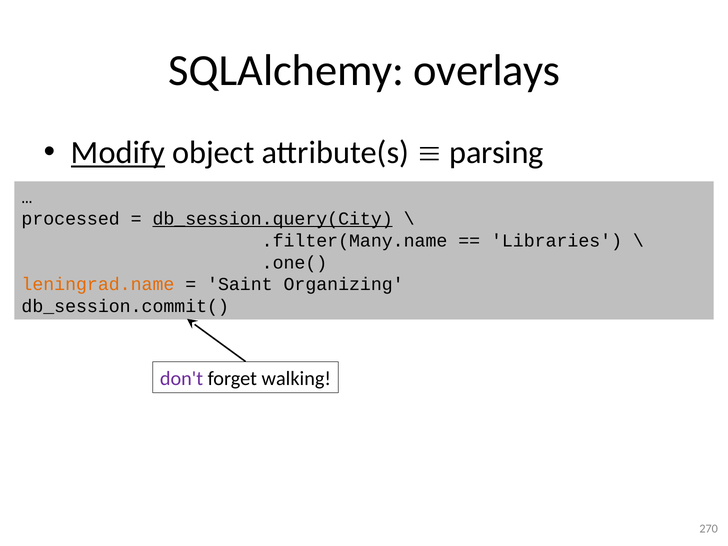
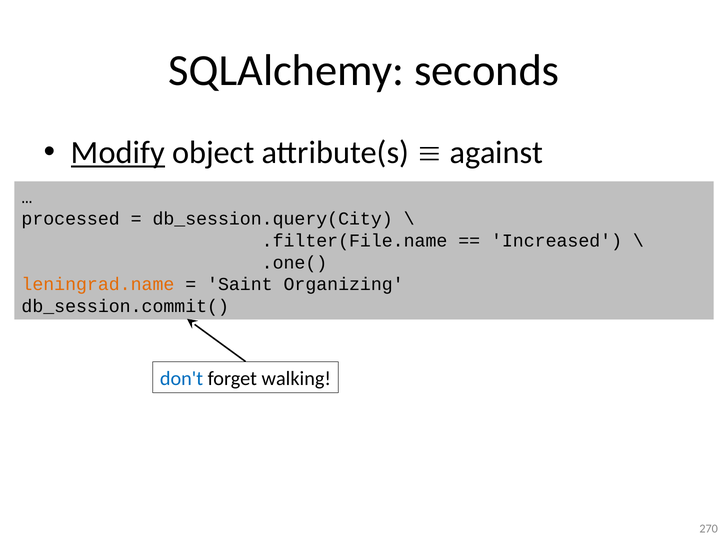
overlays: overlays -> seconds
parsing: parsing -> against
db_session.query(City underline: present -> none
.filter(Many.name: .filter(Many.name -> .filter(File.name
Libraries: Libraries -> Increased
don't colour: purple -> blue
